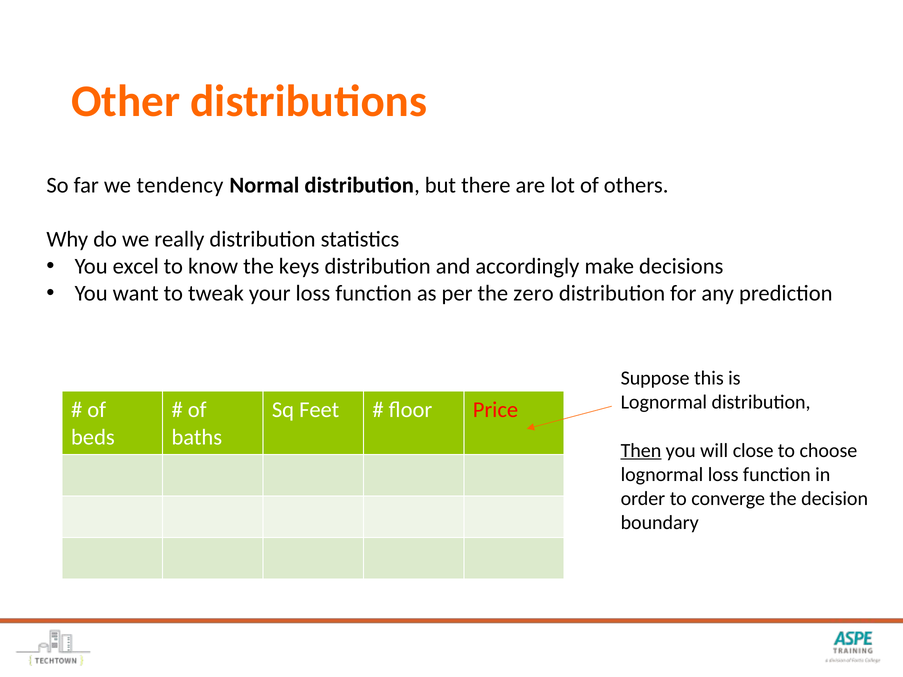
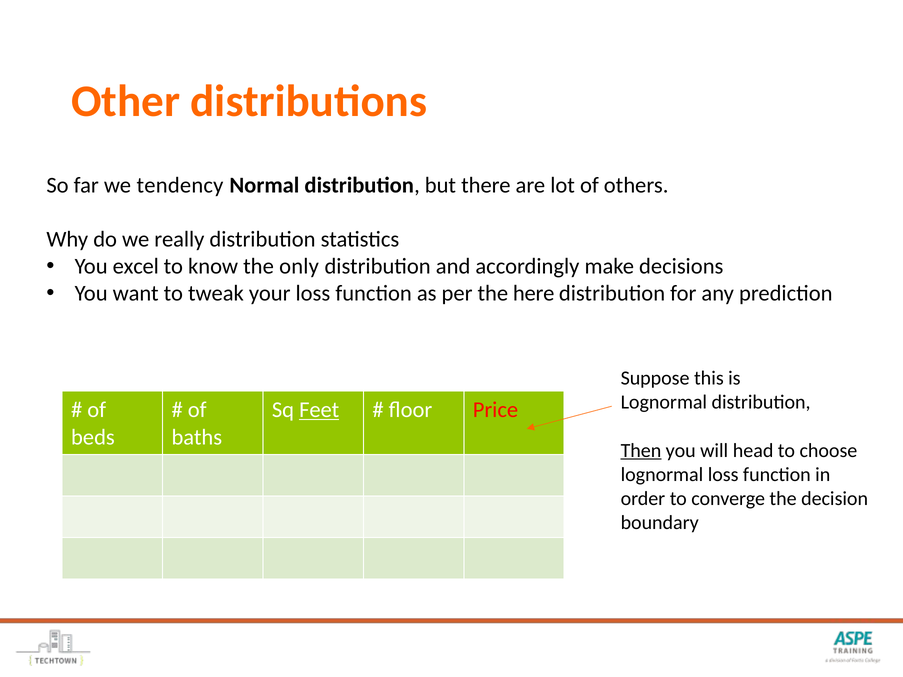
keys: keys -> only
zero: zero -> here
Feet underline: none -> present
close: close -> head
